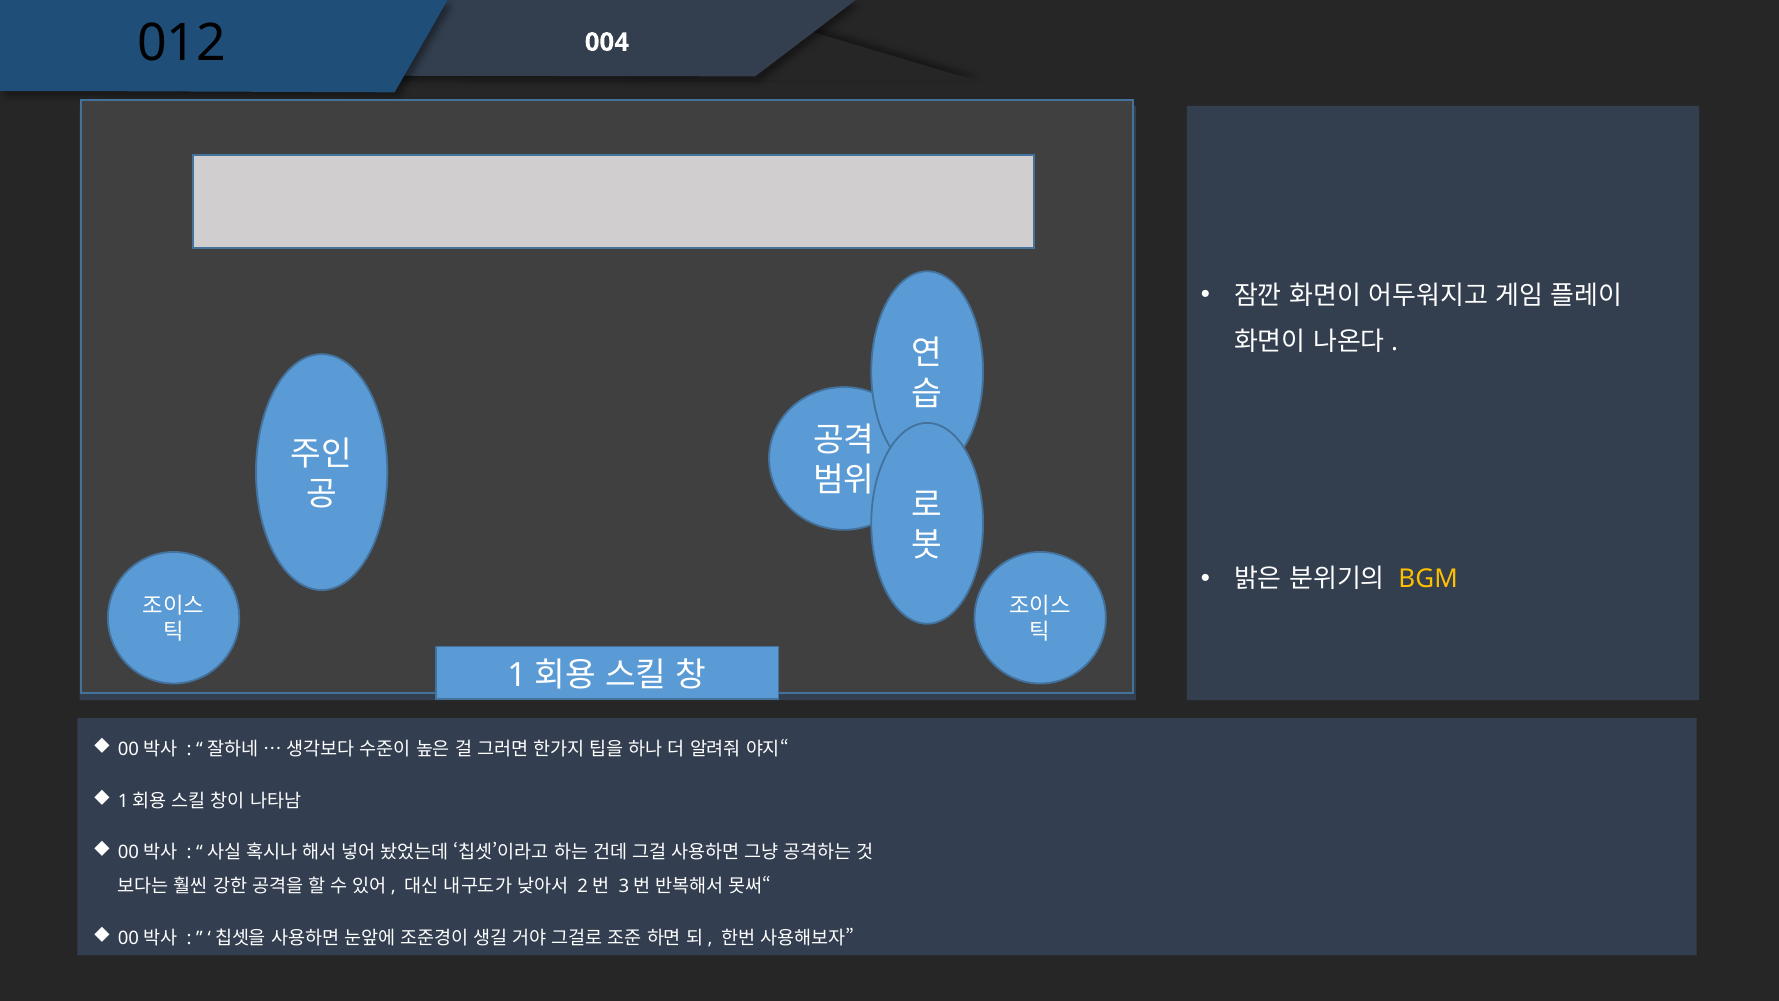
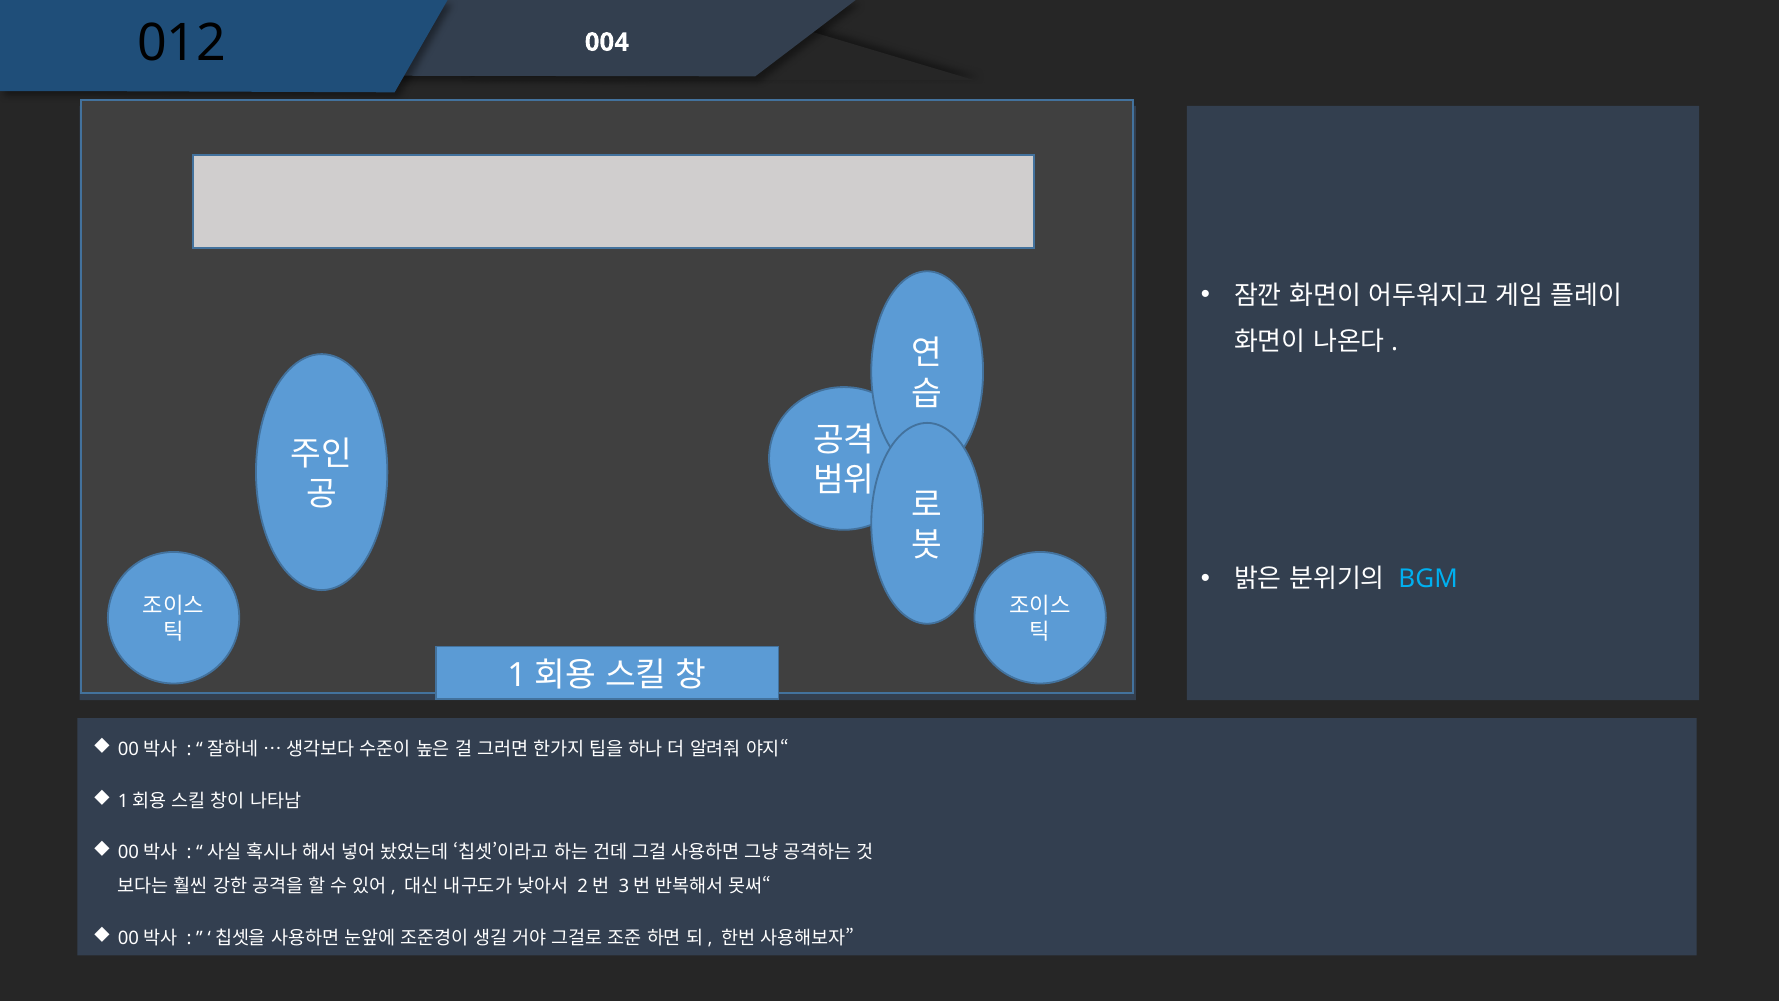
BGM colour: yellow -> light blue
